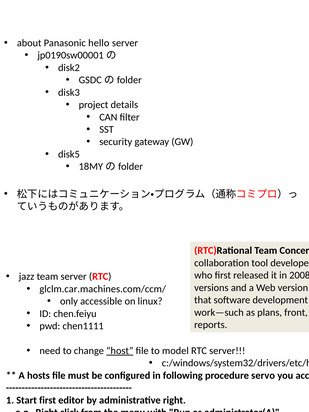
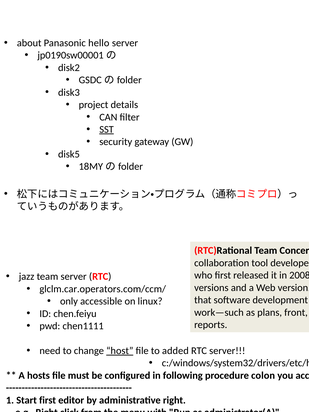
SST underline: none -> present
glclm.car.machines.com/ccm/: glclm.car.machines.com/ccm/ -> glclm.car.operators.com/ccm/
model: model -> added
servo: servo -> colon
